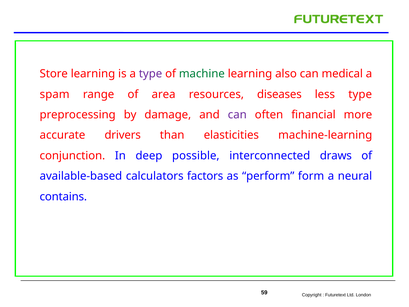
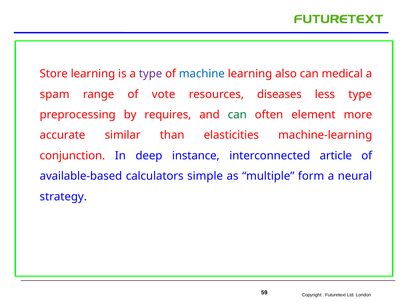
machine colour: green -> blue
area: area -> vote
damage: damage -> requires
can at (237, 115) colour: purple -> green
financial: financial -> element
drivers: drivers -> similar
possible: possible -> instance
draws: draws -> article
factors: factors -> simple
perform: perform -> multiple
contains: contains -> strategy
